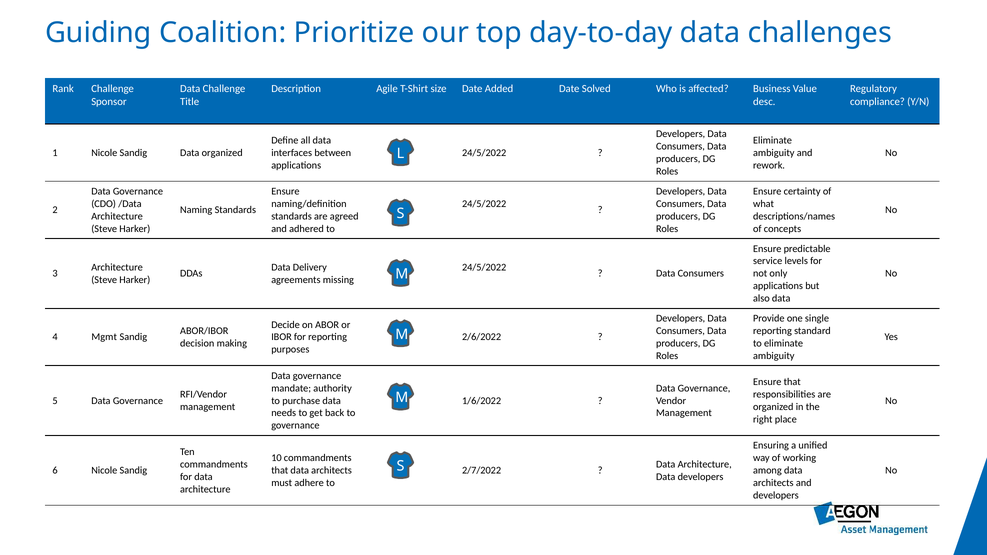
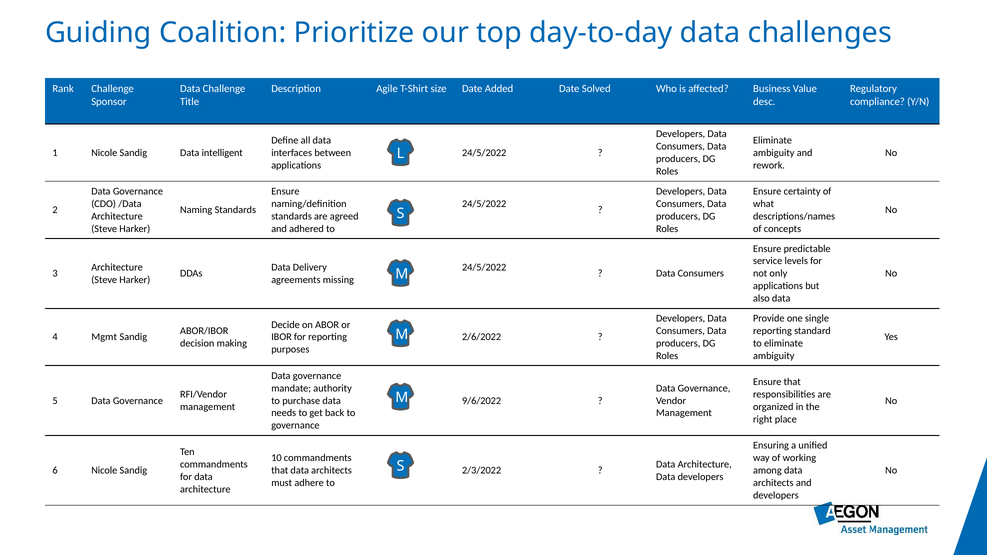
Data organized: organized -> intelligent
1/6/2022: 1/6/2022 -> 9/6/2022
2/7/2022: 2/7/2022 -> 2/3/2022
